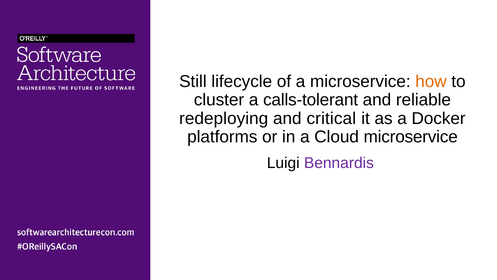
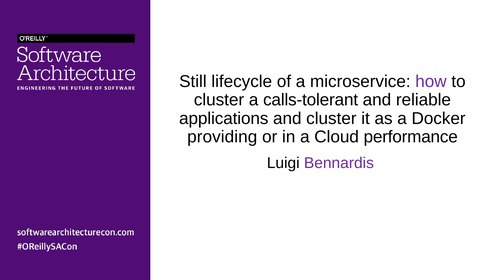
how colour: orange -> purple
redeploying: redeploying -> applications
and critical: critical -> cluster
platforms: platforms -> providing
Cloud microservice: microservice -> performance
